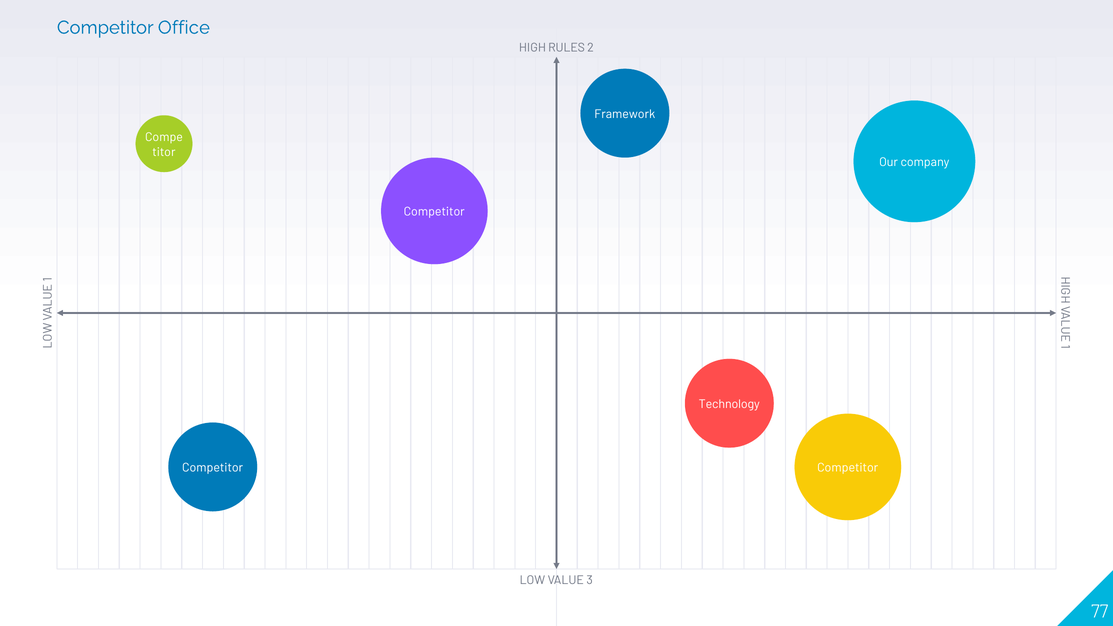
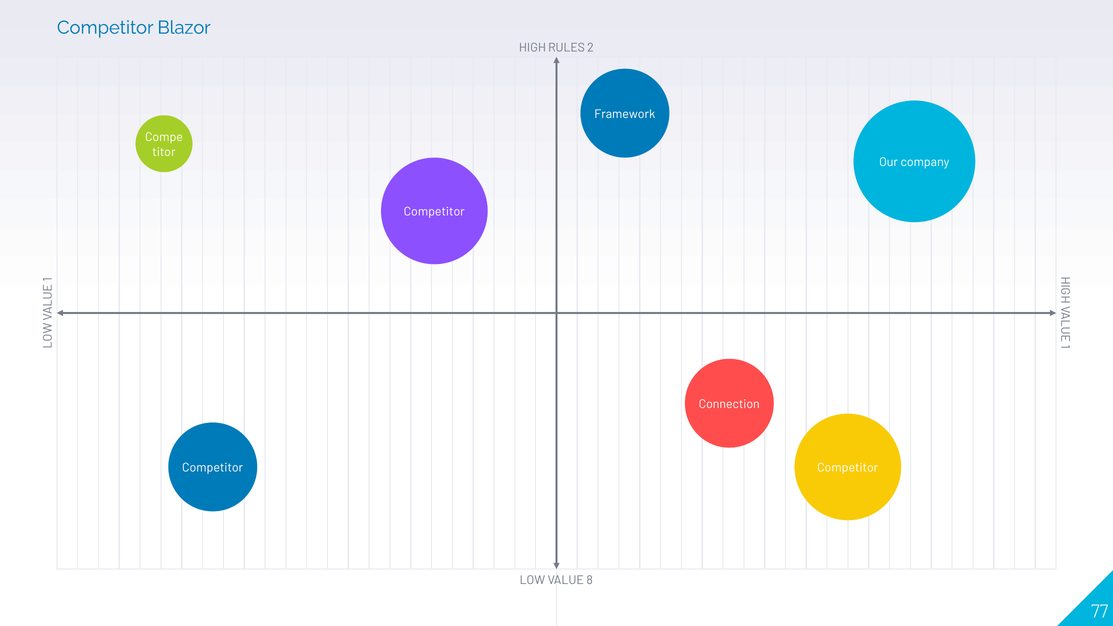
Office: Office -> Blazor
Technology: Technology -> Connection
3: 3 -> 8
